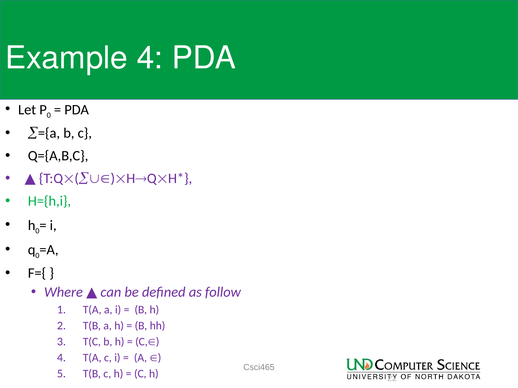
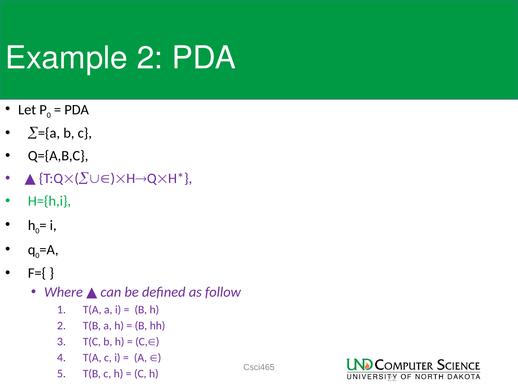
Example 4: 4 -> 2
